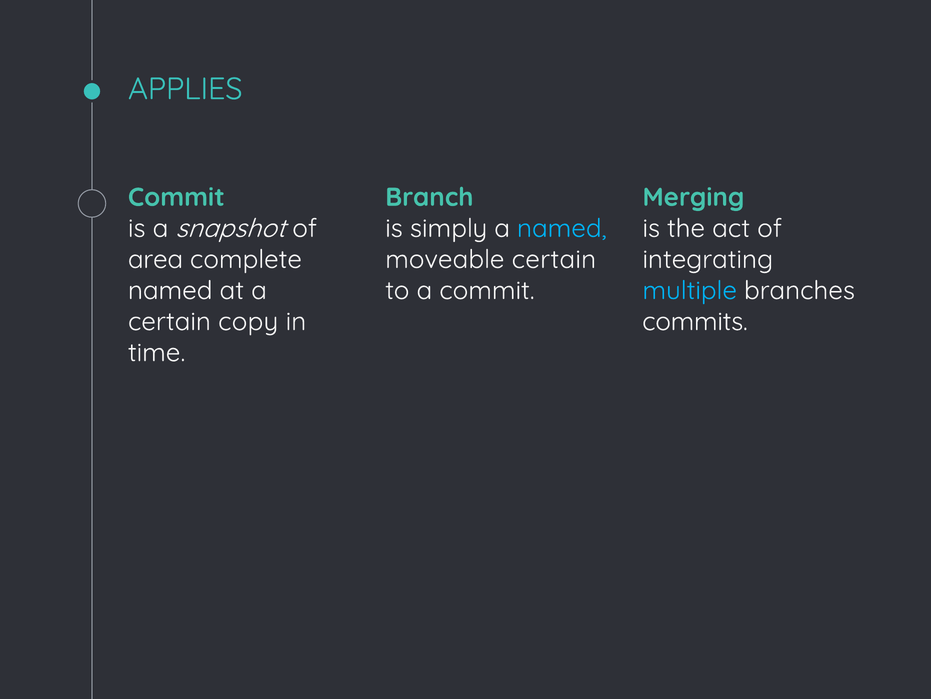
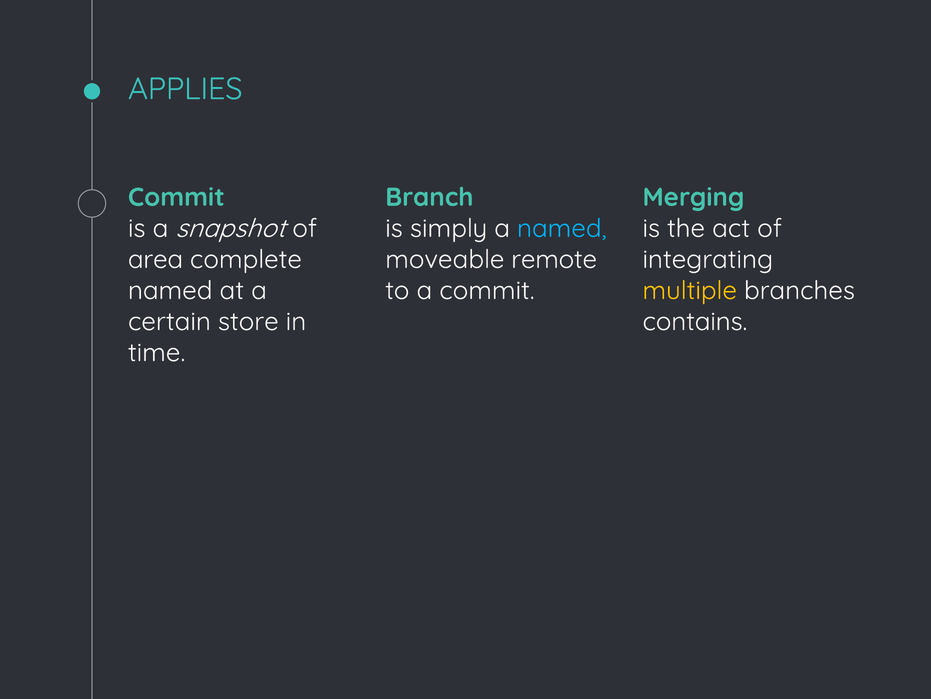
moveable certain: certain -> remote
multiple colour: light blue -> yellow
copy: copy -> store
commits: commits -> contains
